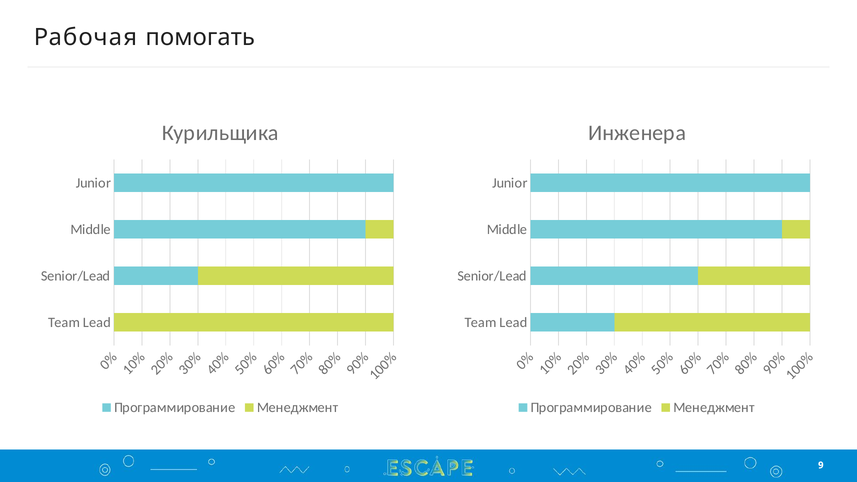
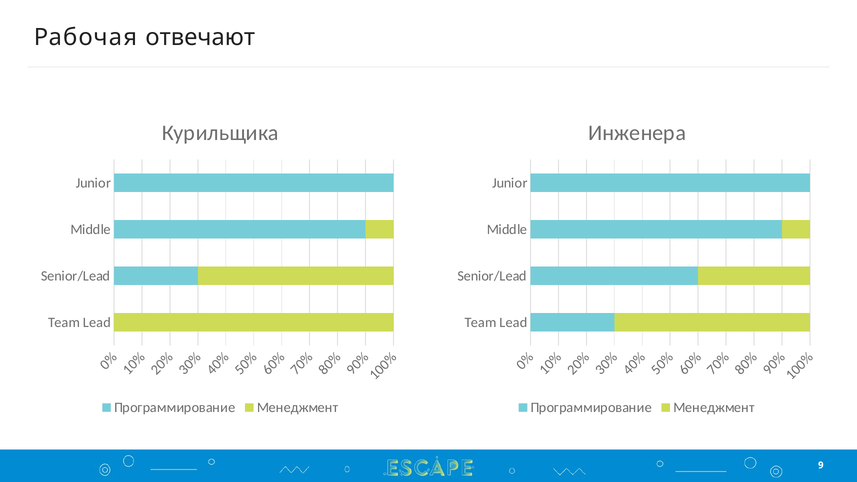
помогать: помогать -> отвечают
